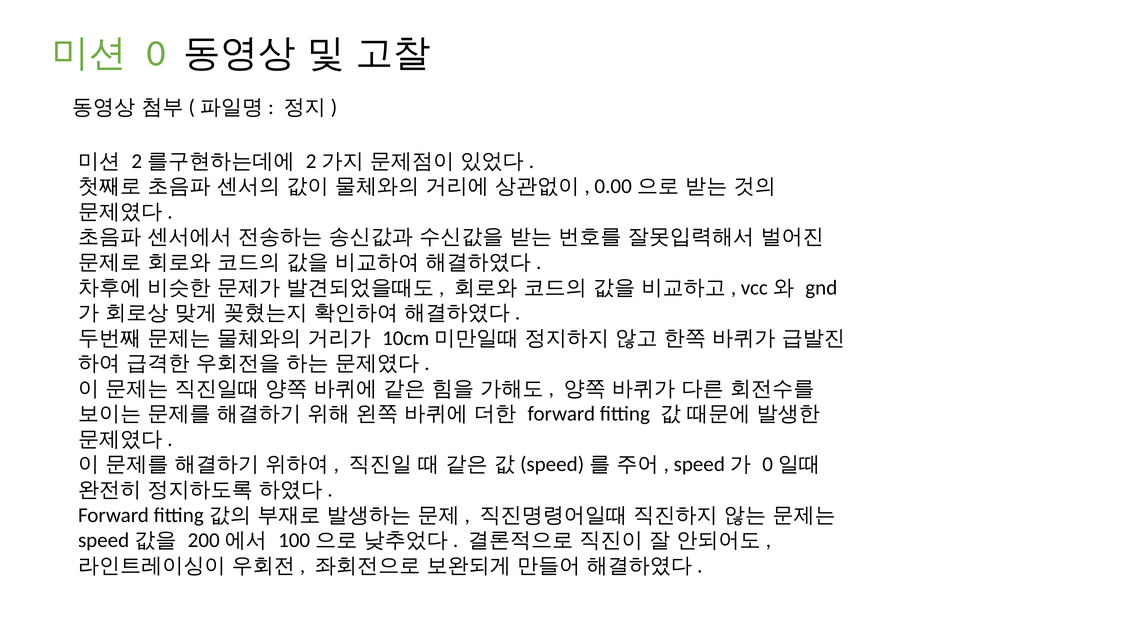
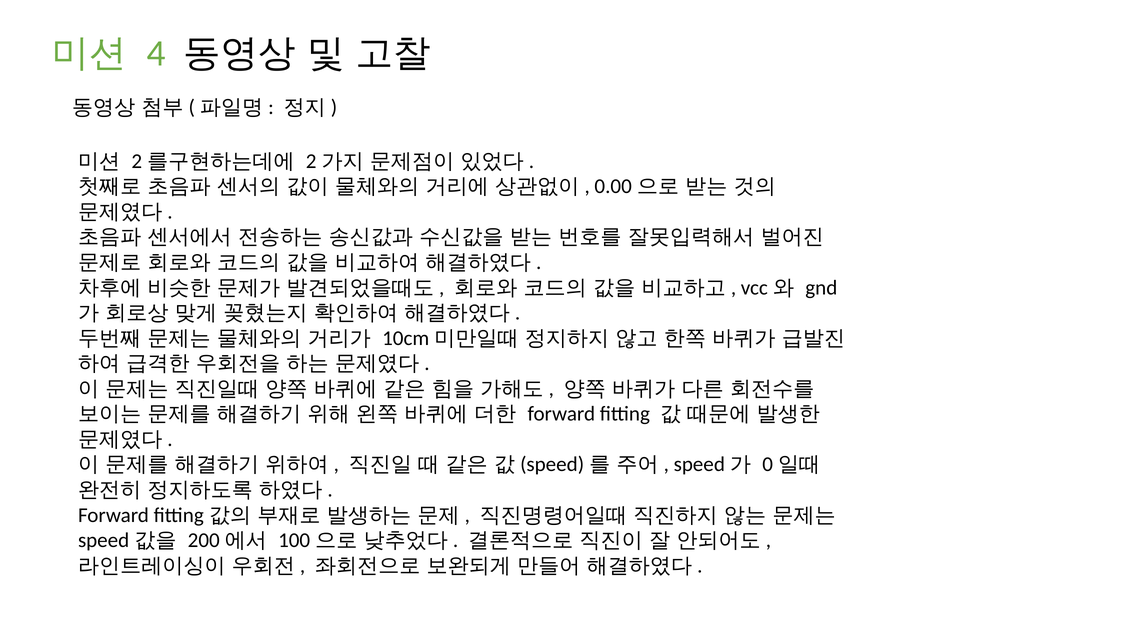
0: 0 -> 4
